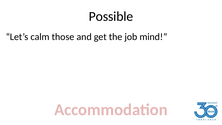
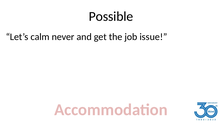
those: those -> never
mind: mind -> issue
